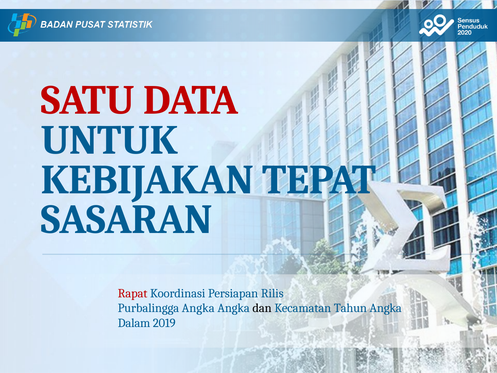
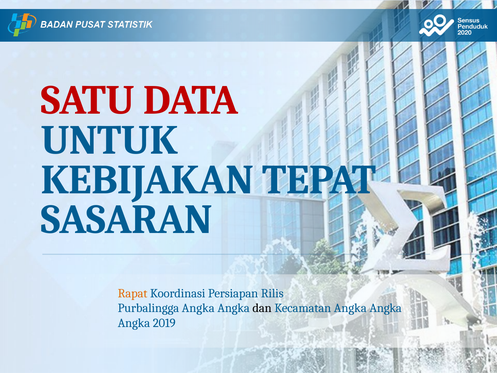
Rapat colour: red -> orange
Kecamatan Tahun: Tahun -> Angka
Dalam at (134, 323): Dalam -> Angka
